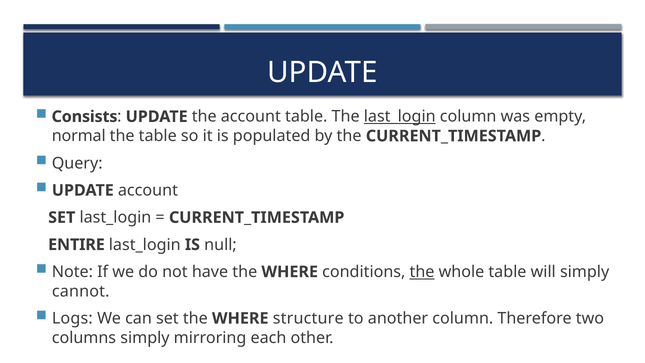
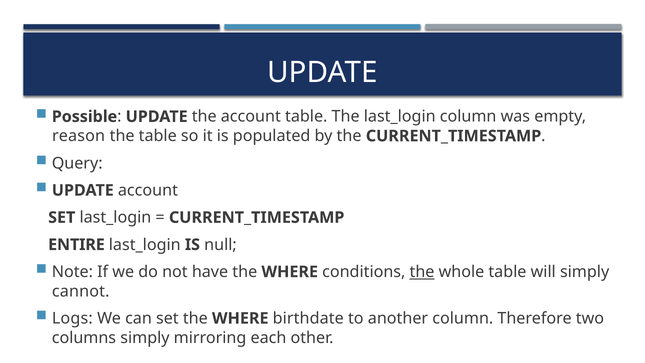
Consists: Consists -> Possible
last_login at (400, 117) underline: present -> none
normal: normal -> reason
structure: structure -> birthdate
